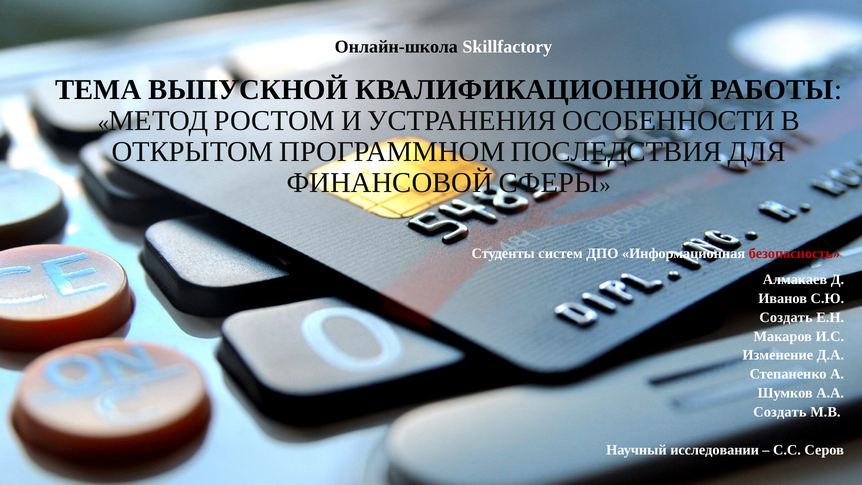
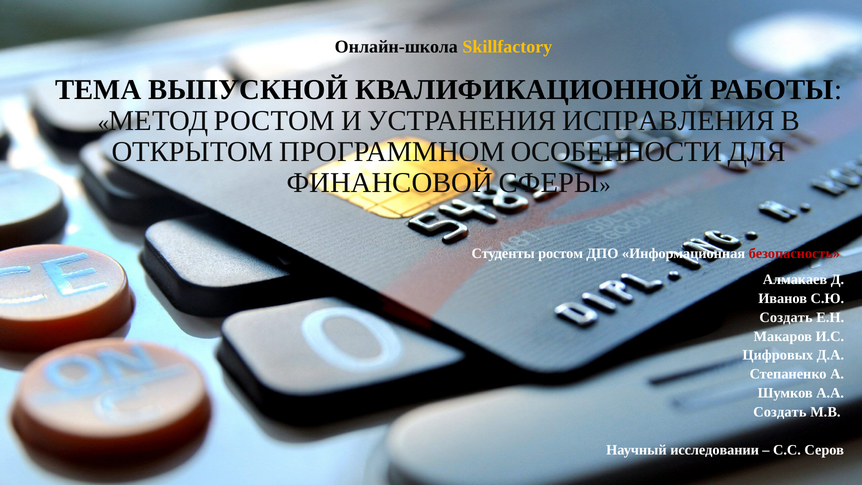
Skillfactory colour: white -> yellow
ОСОБЕННОСТИ: ОСОБЕННОСТИ -> ИСПРАВЛЕНИЯ
ПОСЛЕДСТВИЯ: ПОСЛЕДСТВИЯ -> ОСОБЕННОСТИ
Студенты систем: систем -> ростом
Изменение: Изменение -> Цифровых
